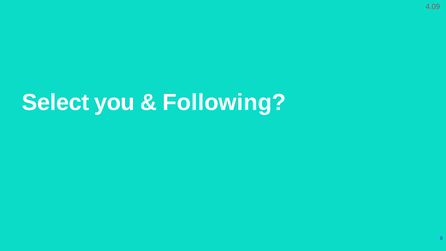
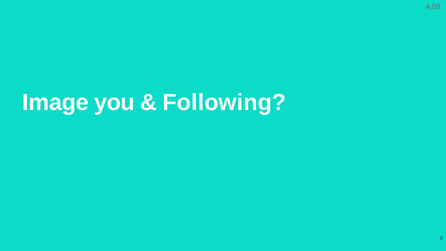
Select: Select -> Image
